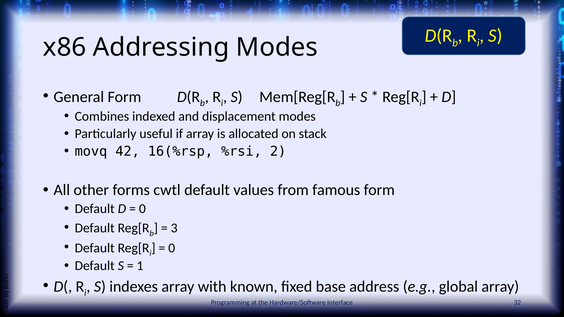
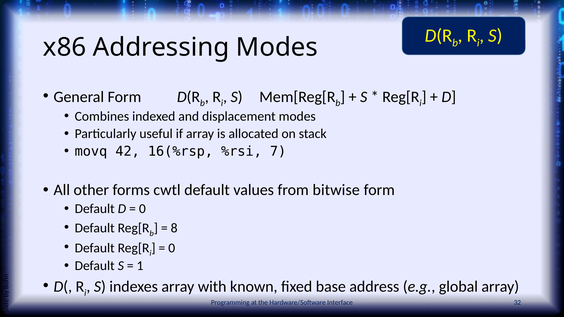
2: 2 -> 7
famous: famous -> bitwise
3: 3 -> 8
